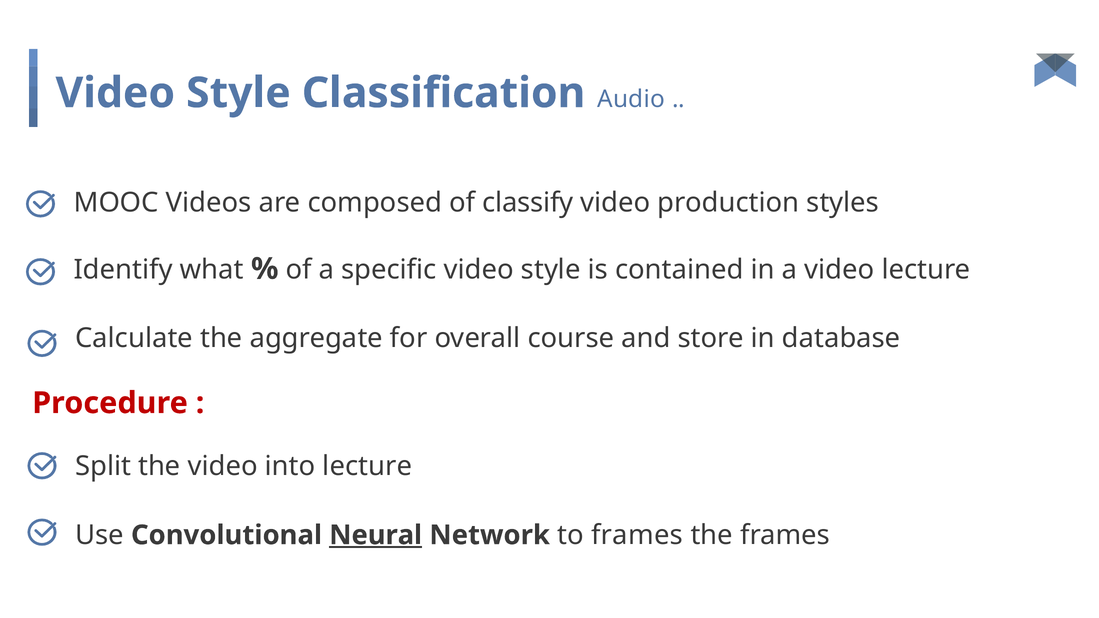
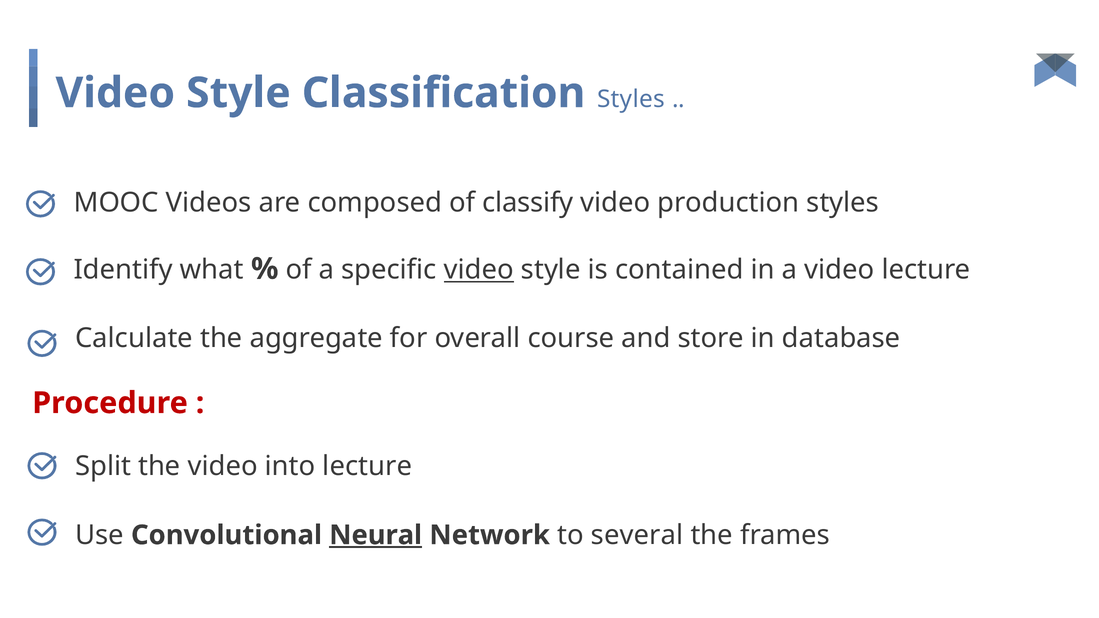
Classification Audio: Audio -> Styles
video at (479, 270) underline: none -> present
to frames: frames -> several
